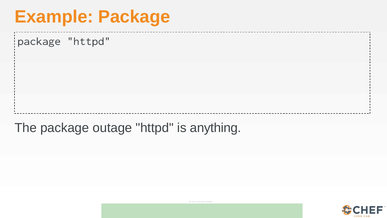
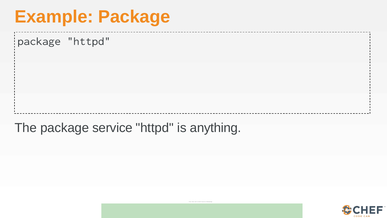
outage: outage -> service
